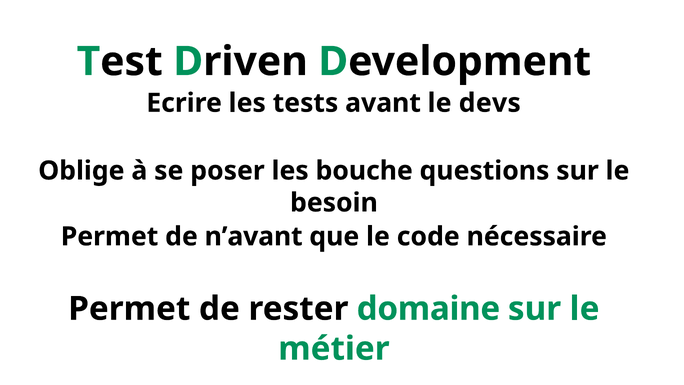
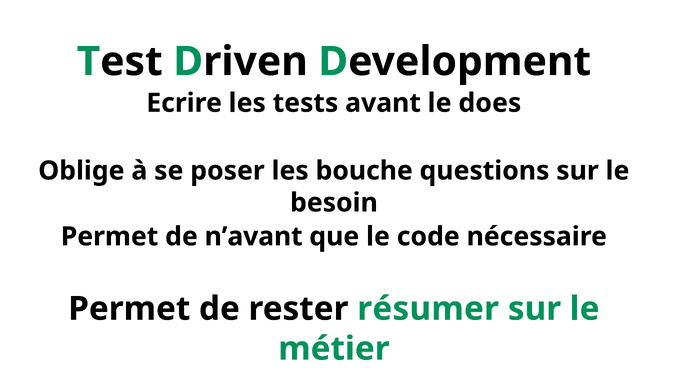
devs: devs -> does
domaine: domaine -> résumer
